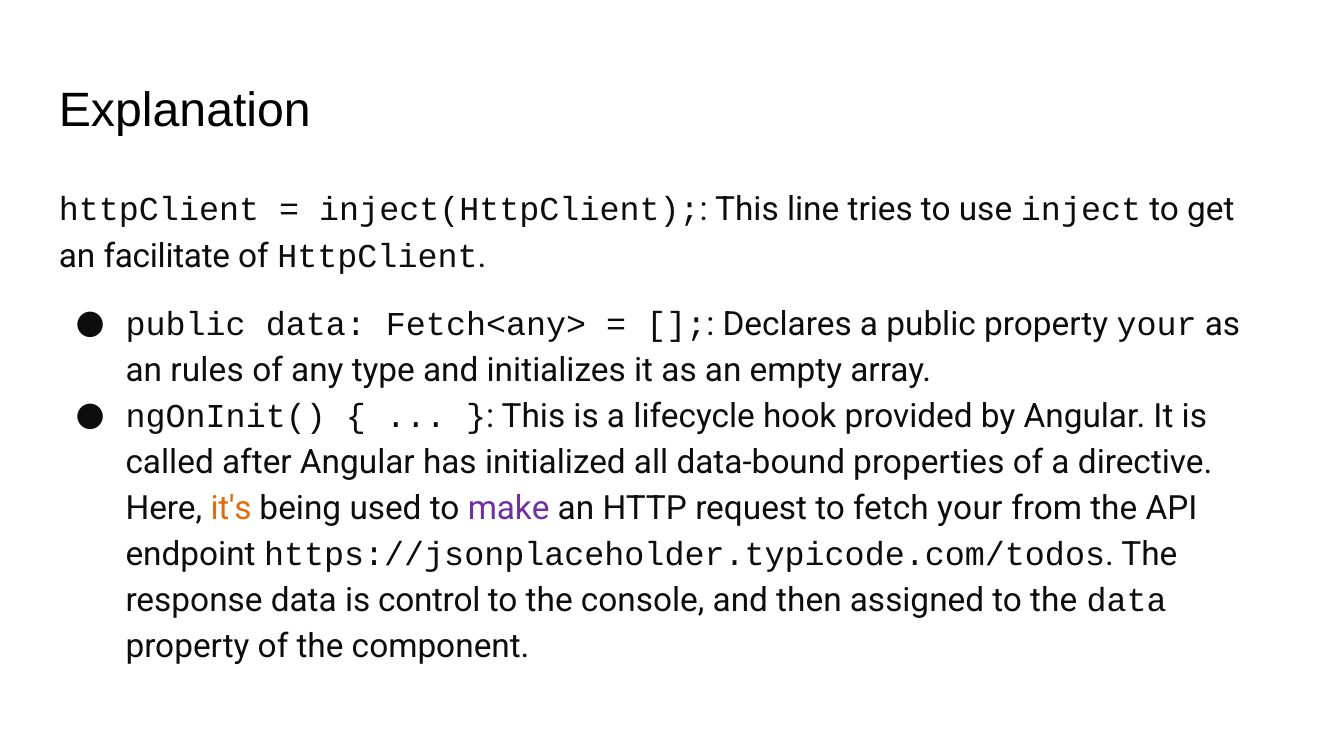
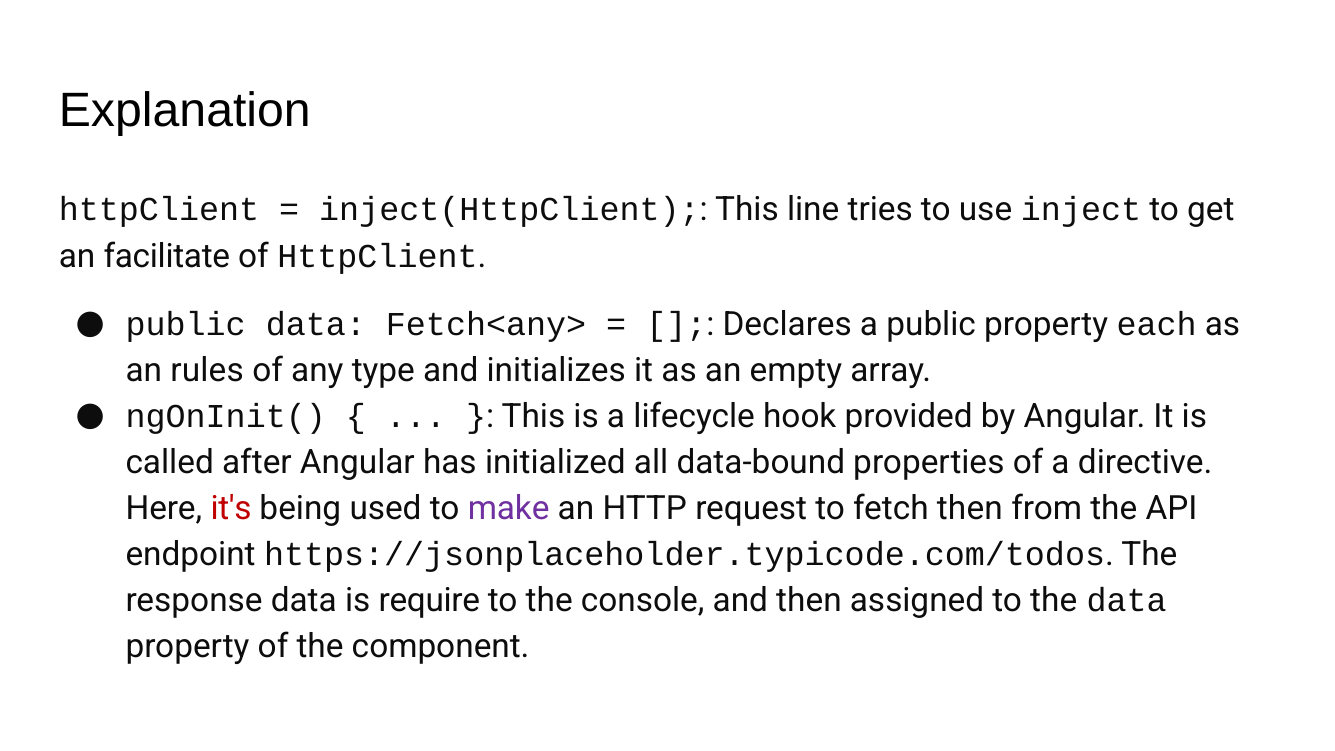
property your: your -> each
it's colour: orange -> red
fetch your: your -> then
control: control -> require
